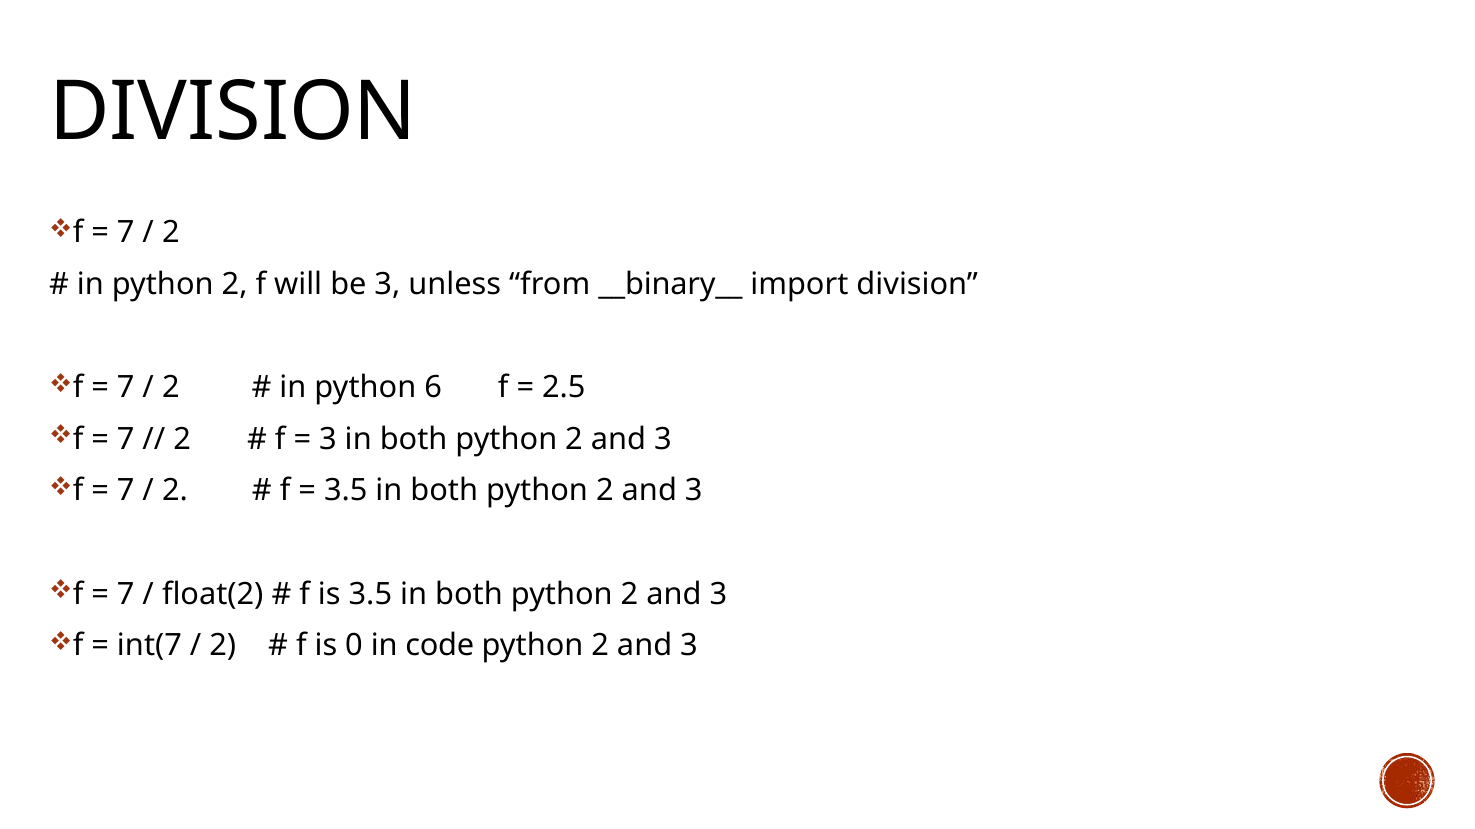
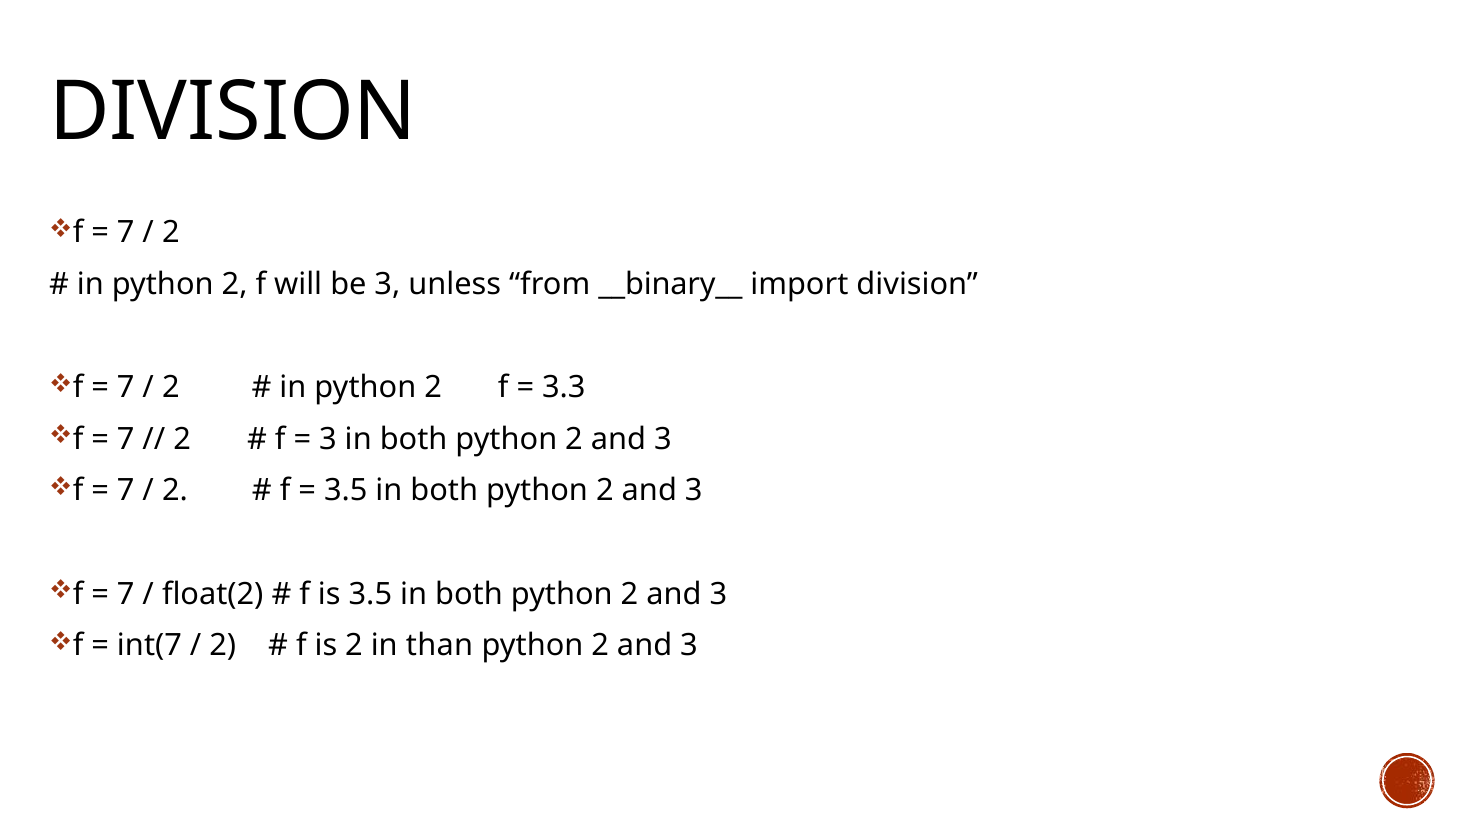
6 at (433, 388): 6 -> 2
2.5: 2.5 -> 3.3
is 0: 0 -> 2
code: code -> than
